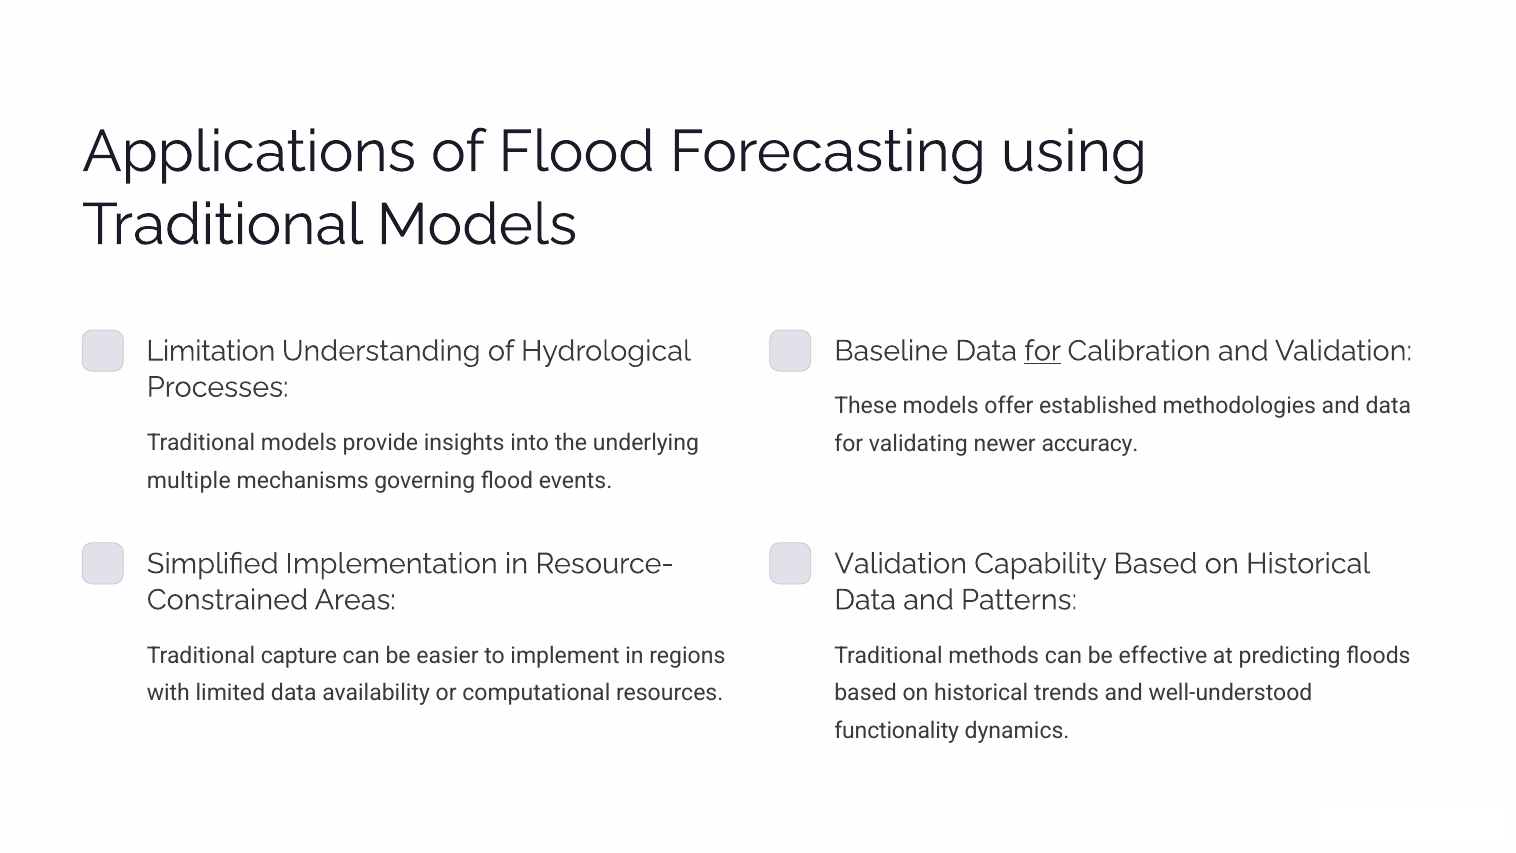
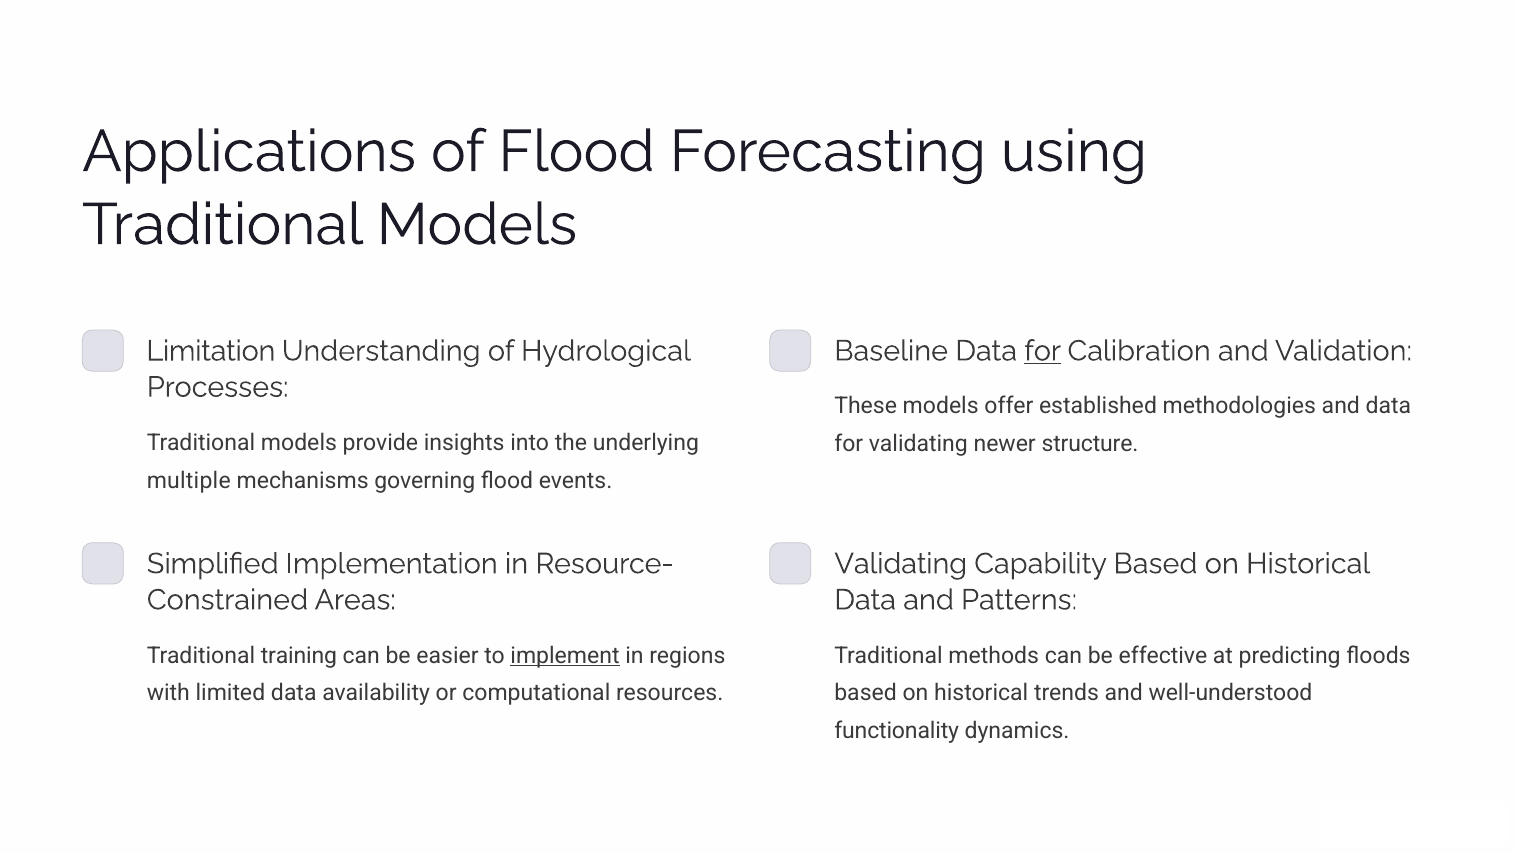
accuracy: accuracy -> structure
Validation at (901, 564): Validation -> Validating
capture: capture -> training
implement underline: none -> present
